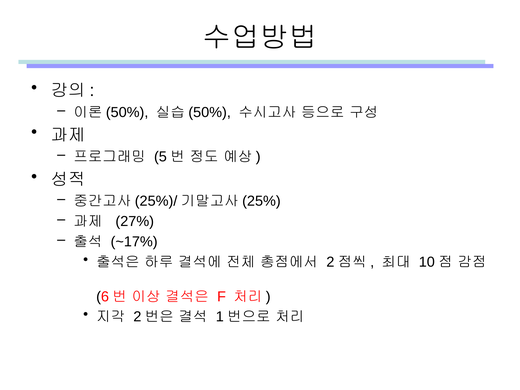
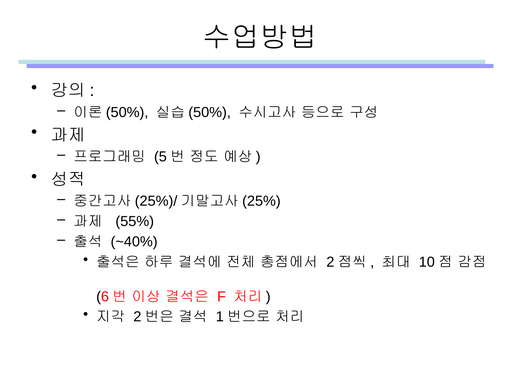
27%: 27% -> 55%
~17%: ~17% -> ~40%
